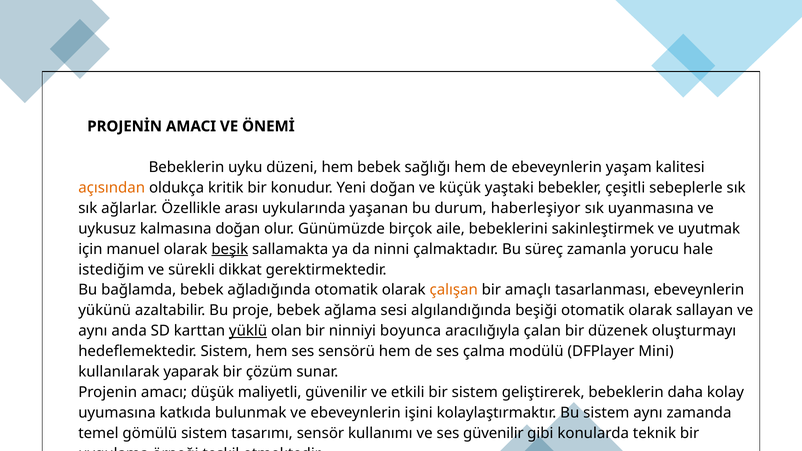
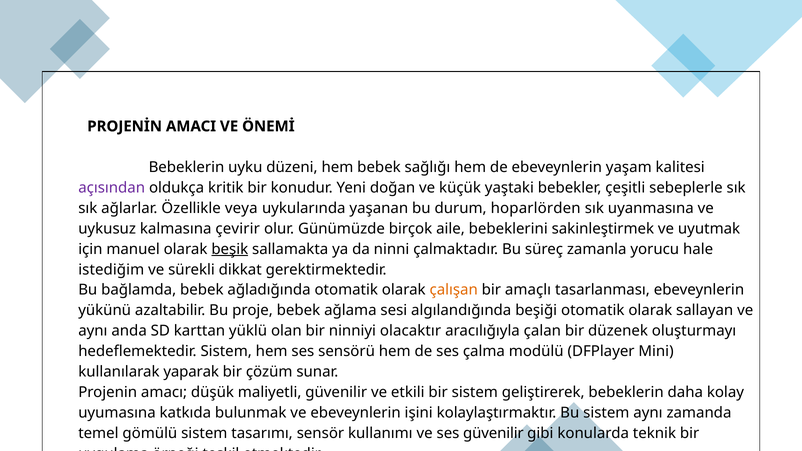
açısından colour: orange -> purple
arası: arası -> veya
haberleşiyor: haberleşiyor -> hoparlörden
kalmasına doğan: doğan -> çevirir
yüklü underline: present -> none
boyunca: boyunca -> olacaktır
